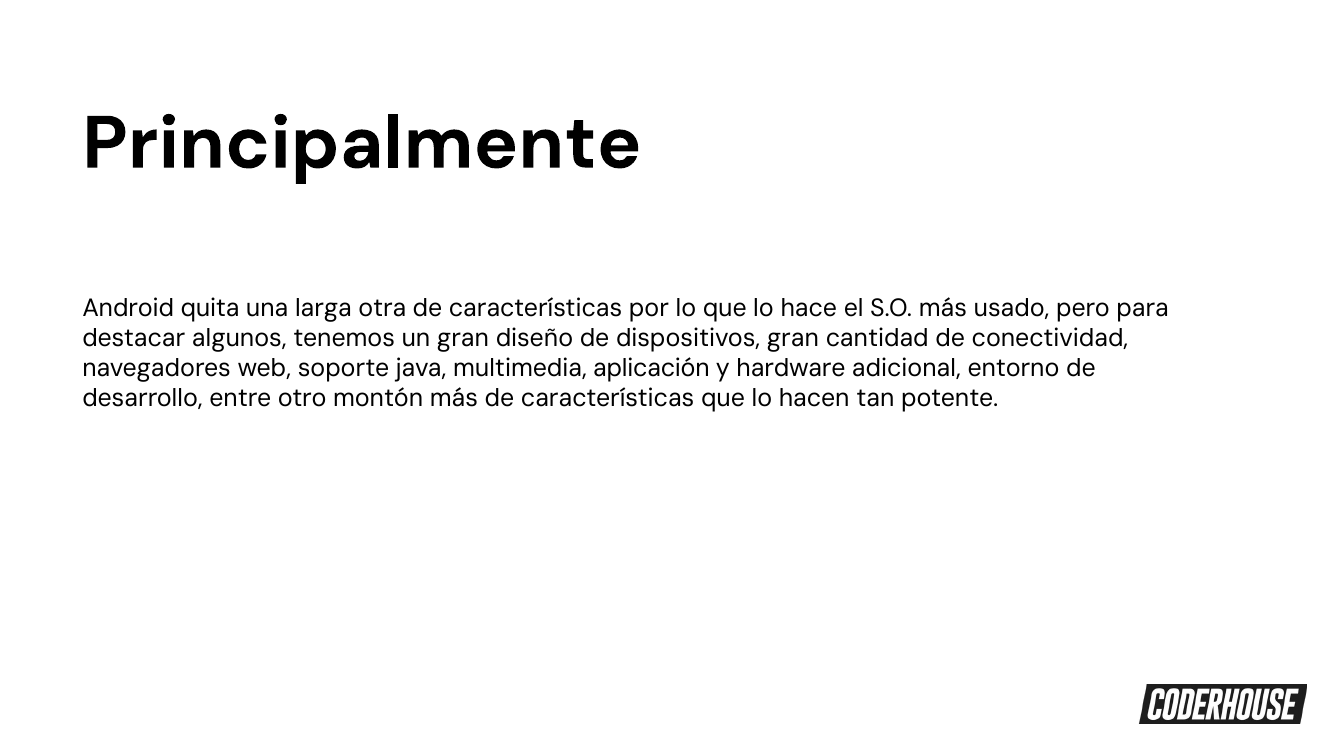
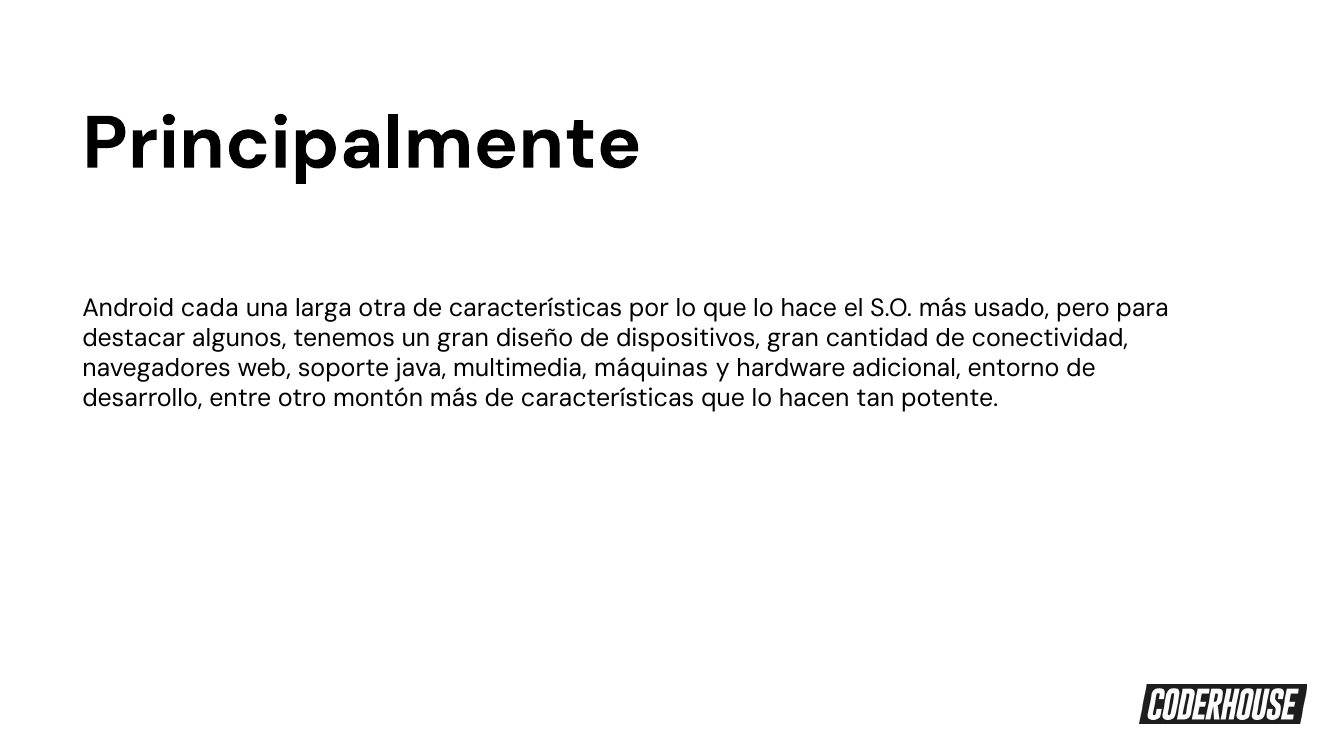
quita: quita -> cada
aplicación: aplicación -> máquinas
